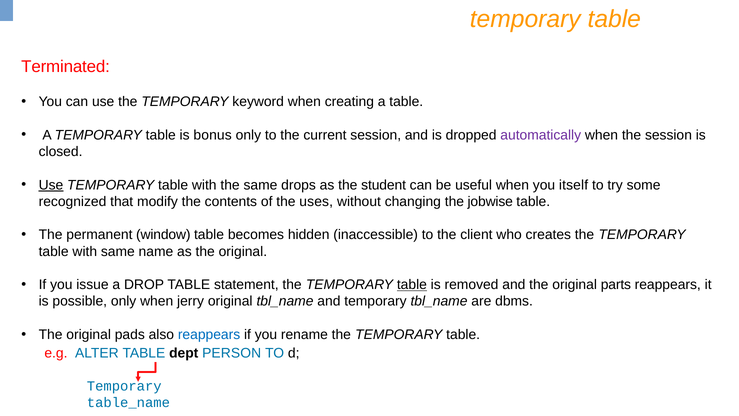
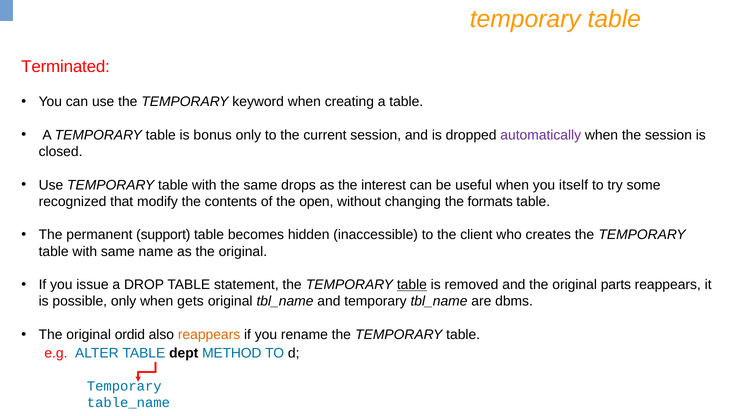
Use at (51, 185) underline: present -> none
student: student -> interest
uses: uses -> open
jobwise: jobwise -> formats
window: window -> support
jerry: jerry -> gets
pads: pads -> ordid
reappears at (209, 334) colour: blue -> orange
PERSON: PERSON -> METHOD
